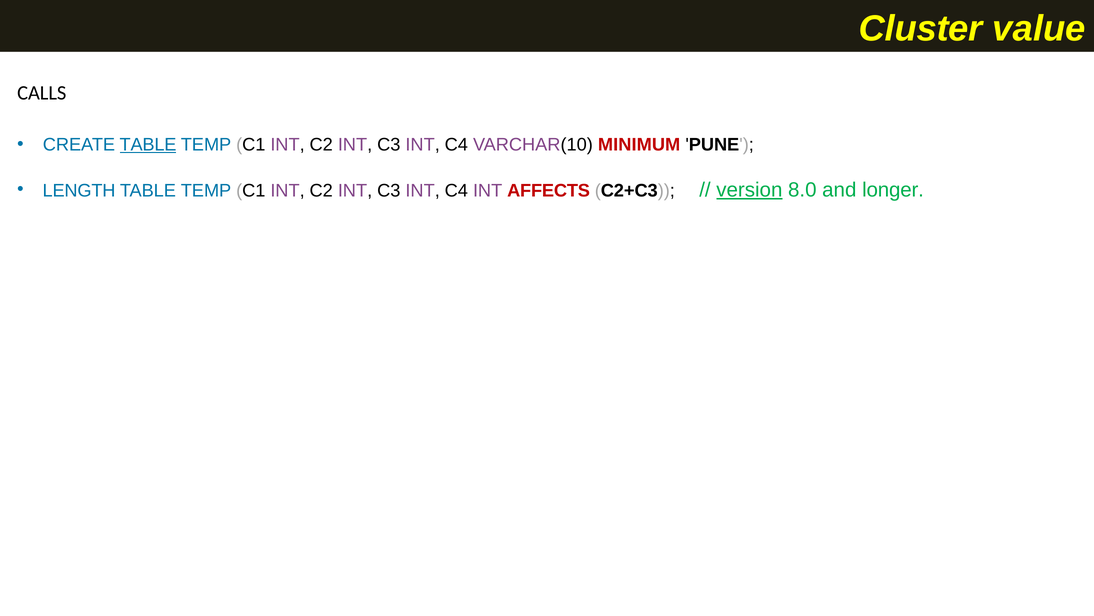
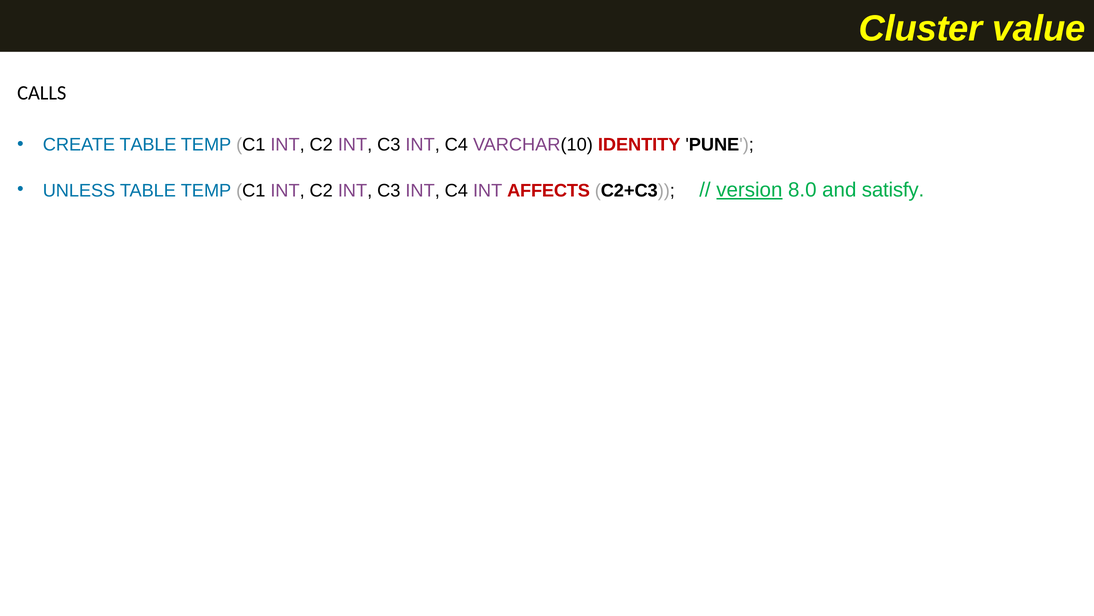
TABLE at (148, 144) underline: present -> none
MINIMUM: MINIMUM -> IDENTITY
LENGTH: LENGTH -> UNLESS
longer: longer -> satisfy
